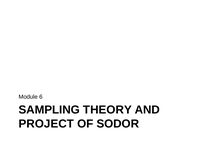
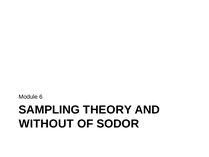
PROJECT: PROJECT -> WITHOUT
